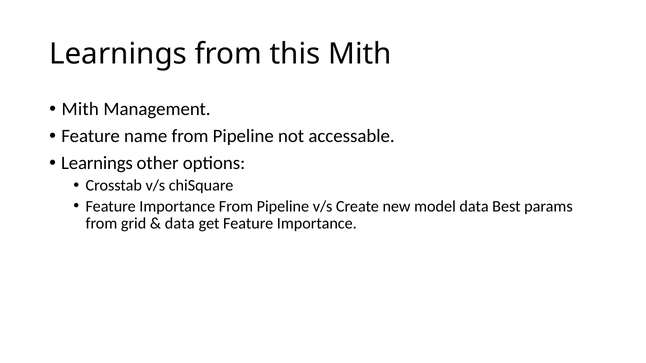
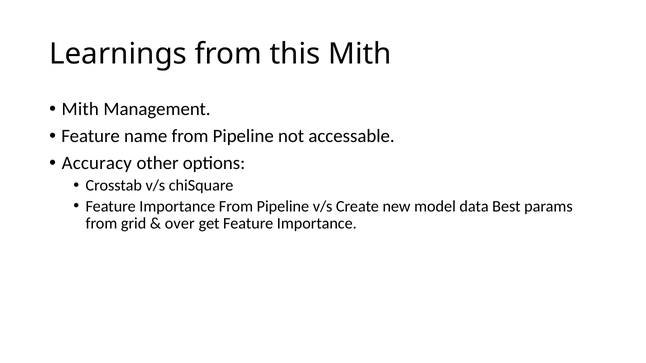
Learnings at (97, 163): Learnings -> Accuracy
data at (180, 224): data -> over
